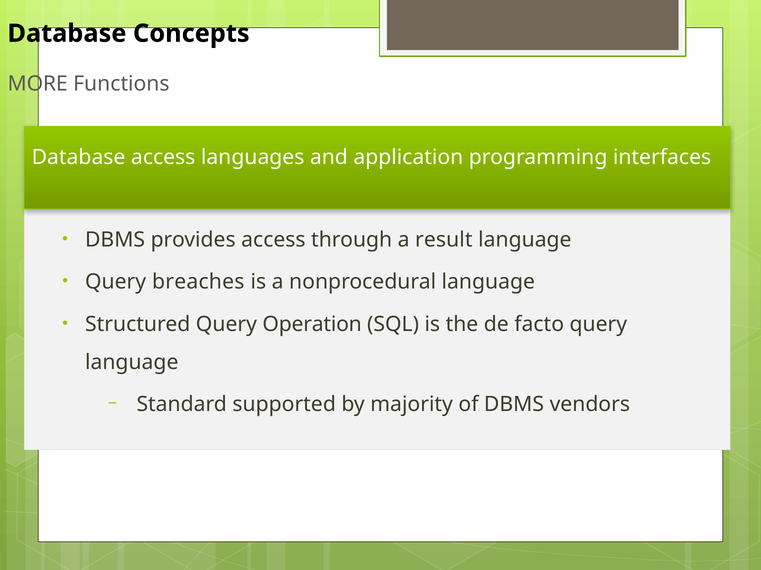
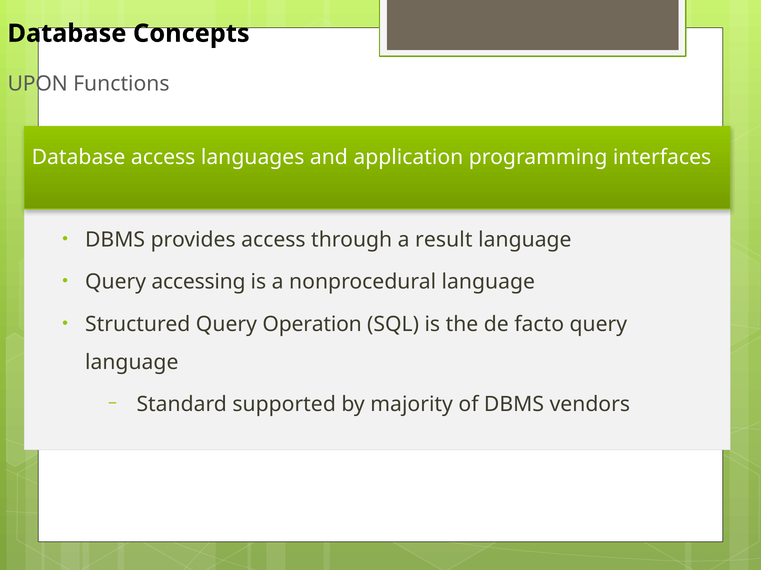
MORE: MORE -> UPON
breaches: breaches -> accessing
